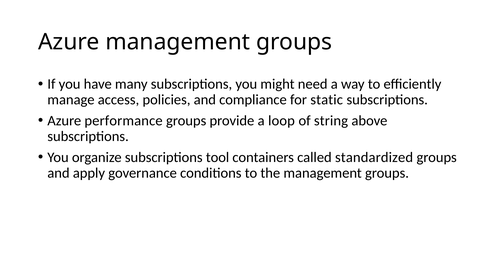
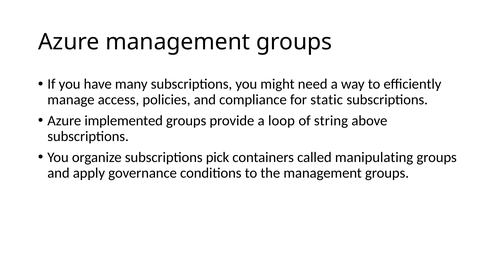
performance: performance -> implemented
tool: tool -> pick
standardized: standardized -> manipulating
